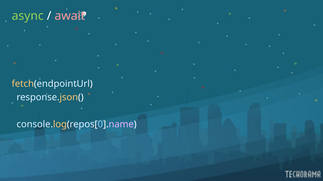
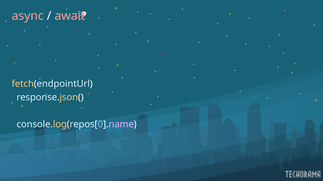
async colour: light green -> pink
